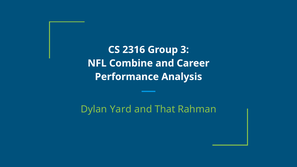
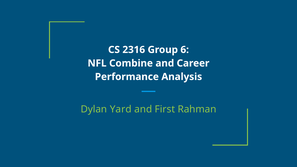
3: 3 -> 6
That: That -> First
